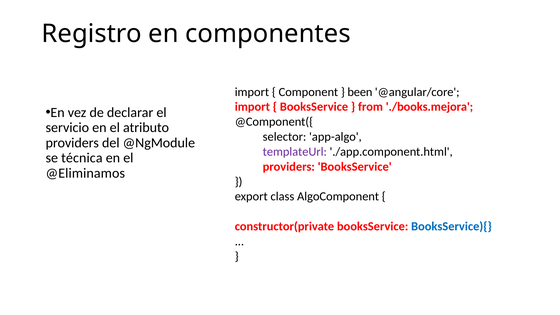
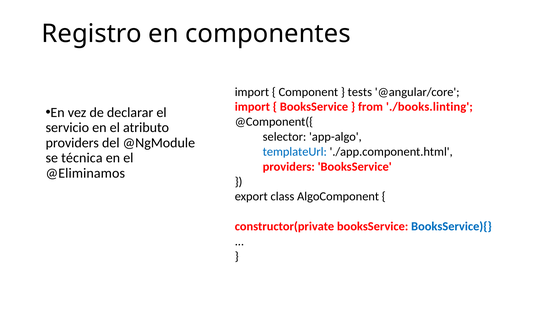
been: been -> tests
./books.mejora: ./books.mejora -> ./books.linting
templateUrl colour: purple -> blue
